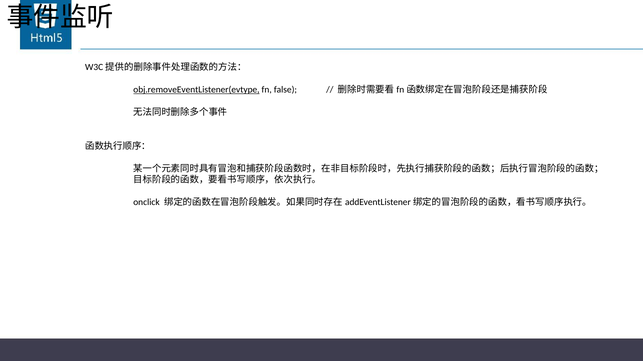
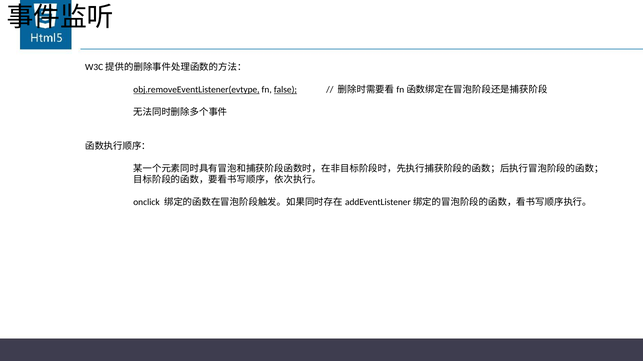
false underline: none -> present
